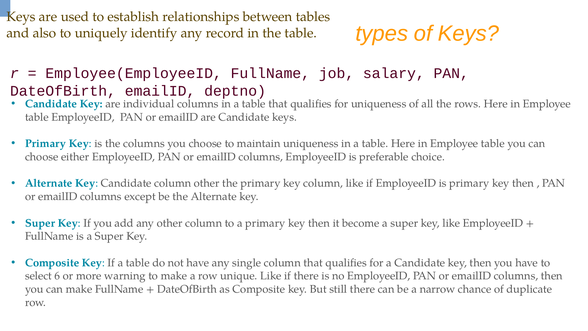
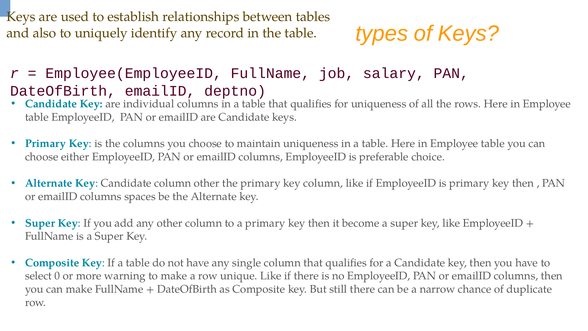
except: except -> spaces
6: 6 -> 0
